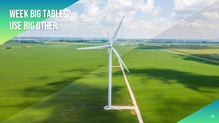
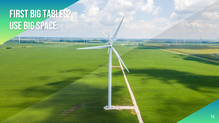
Week: Week -> First
other: other -> space
